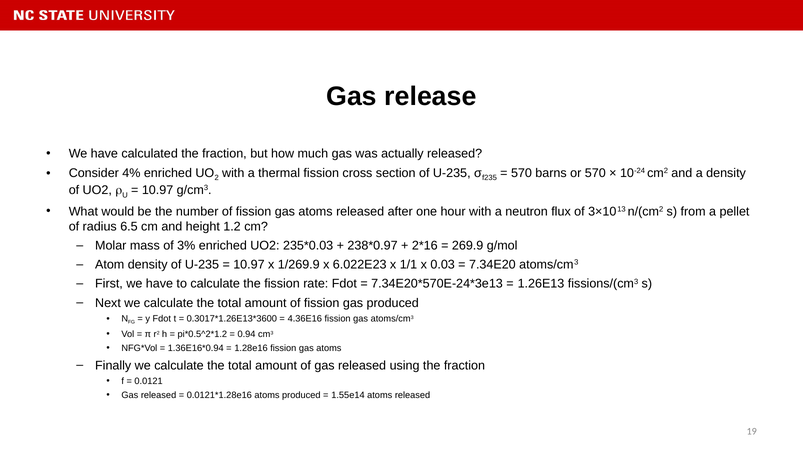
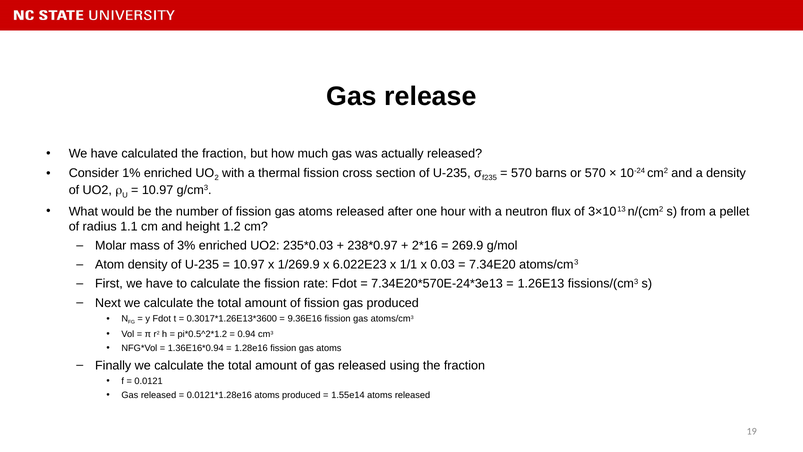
4%: 4% -> 1%
6.5: 6.5 -> 1.1
4.36E16: 4.36E16 -> 9.36E16
